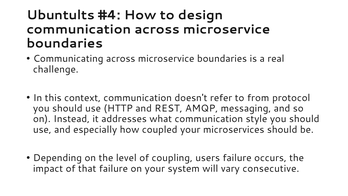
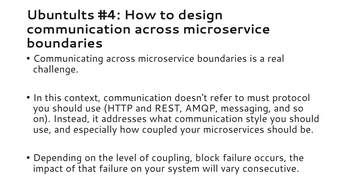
from: from -> must
users: users -> block
